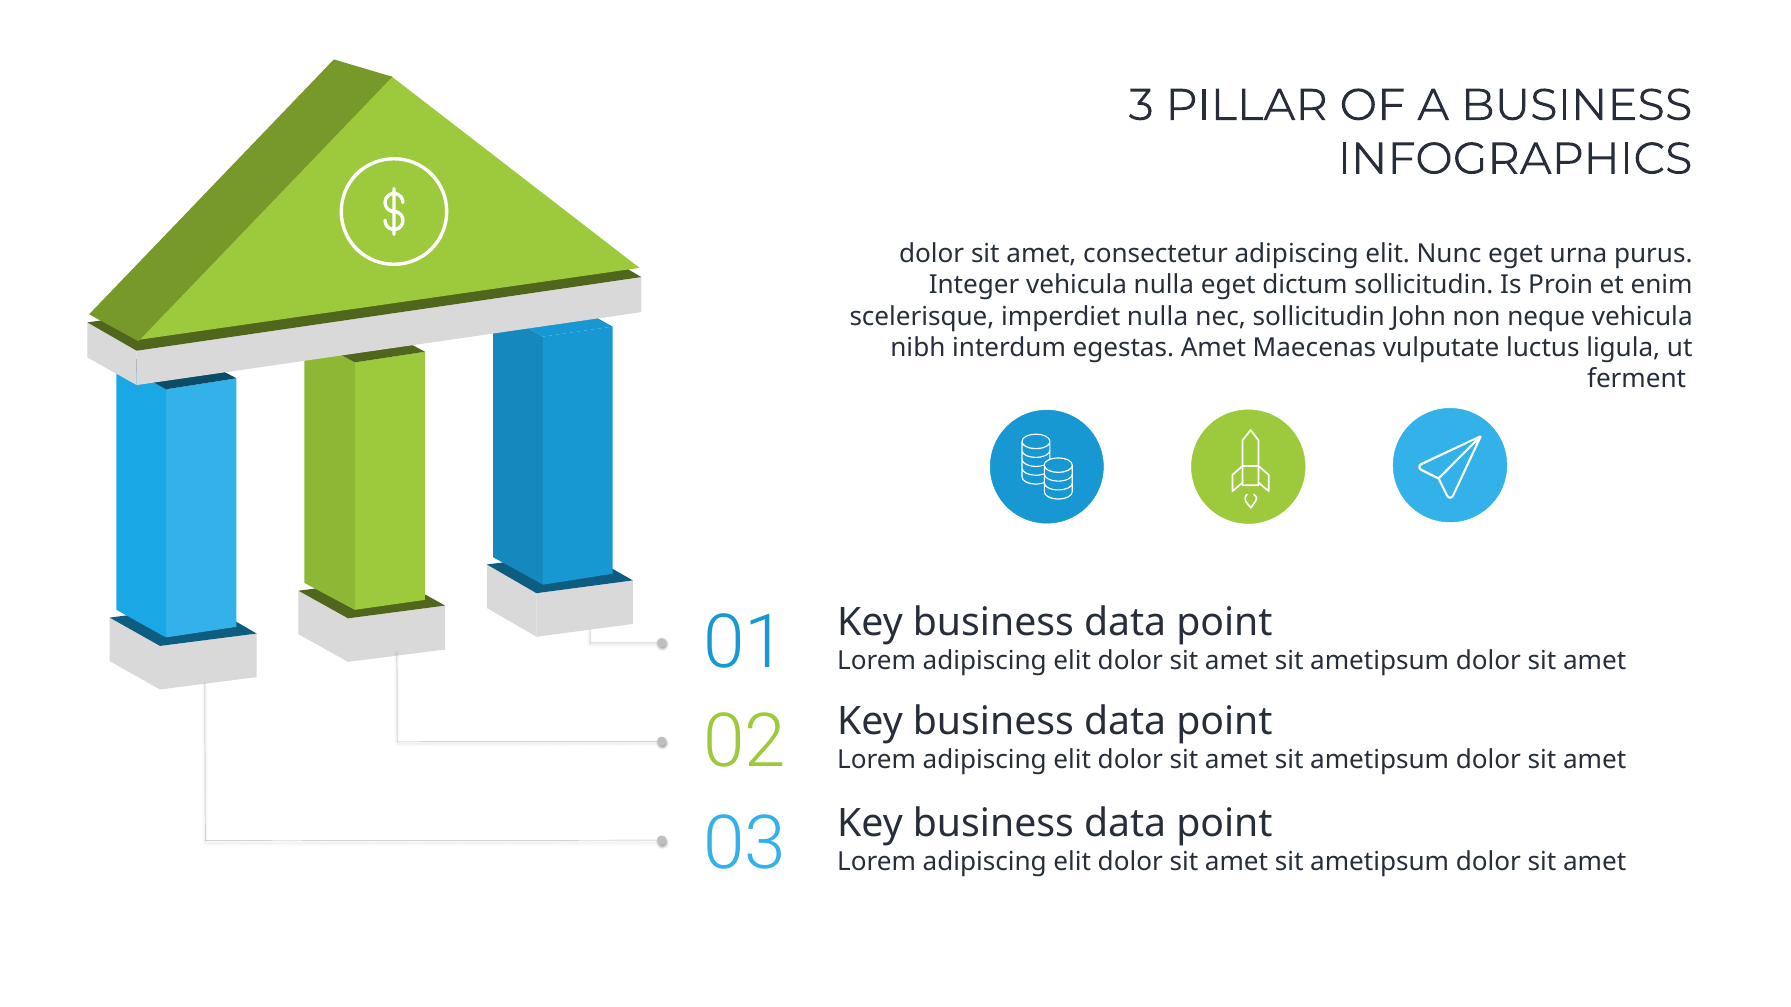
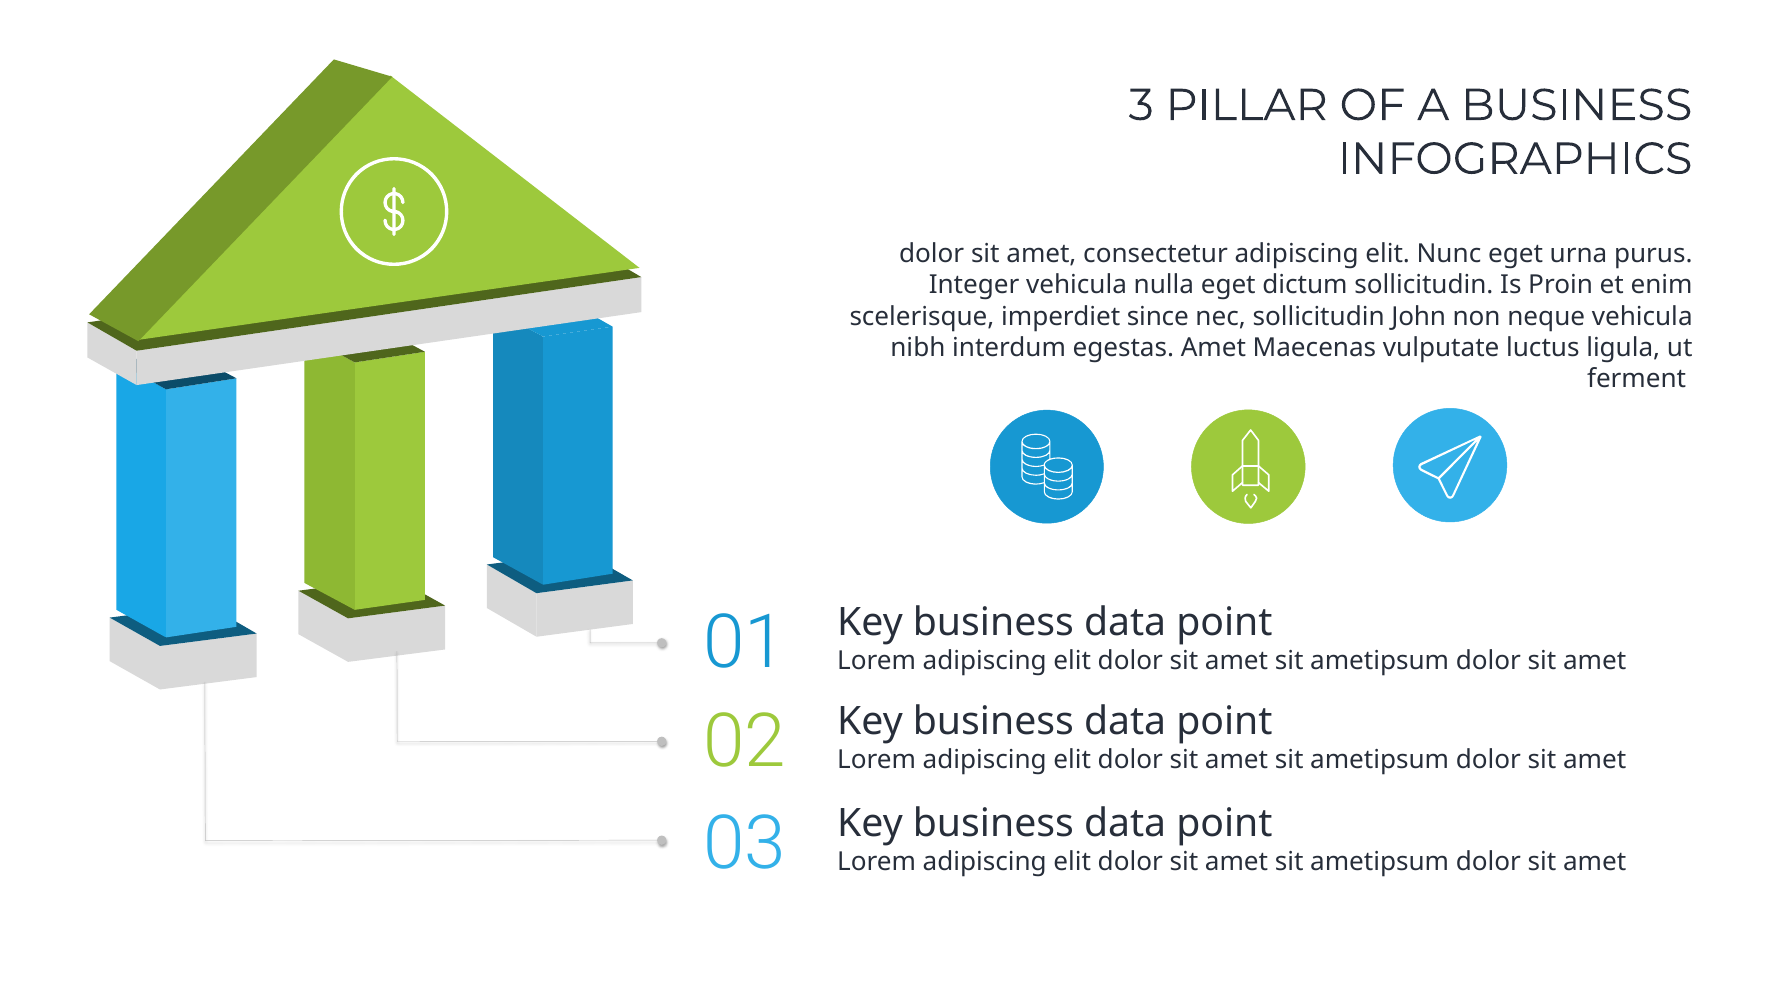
imperdiet nulla: nulla -> since
